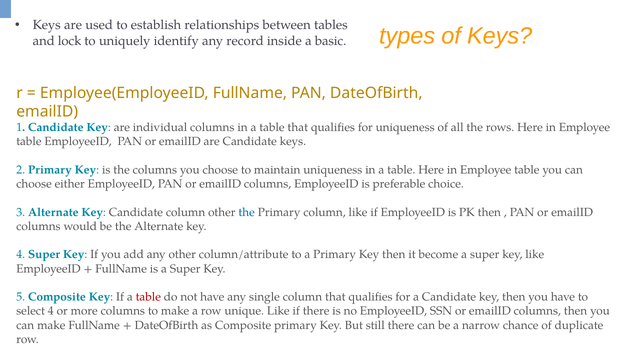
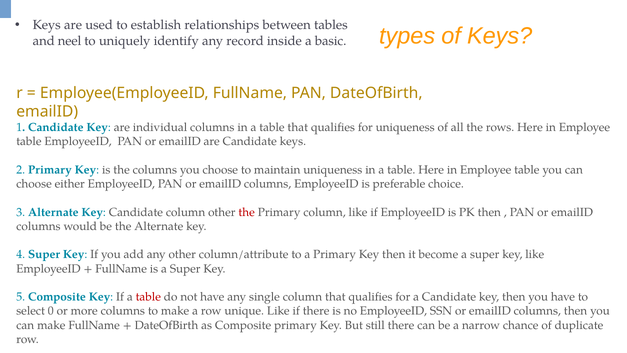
lock: lock -> neel
the at (247, 212) colour: blue -> red
select 4: 4 -> 0
